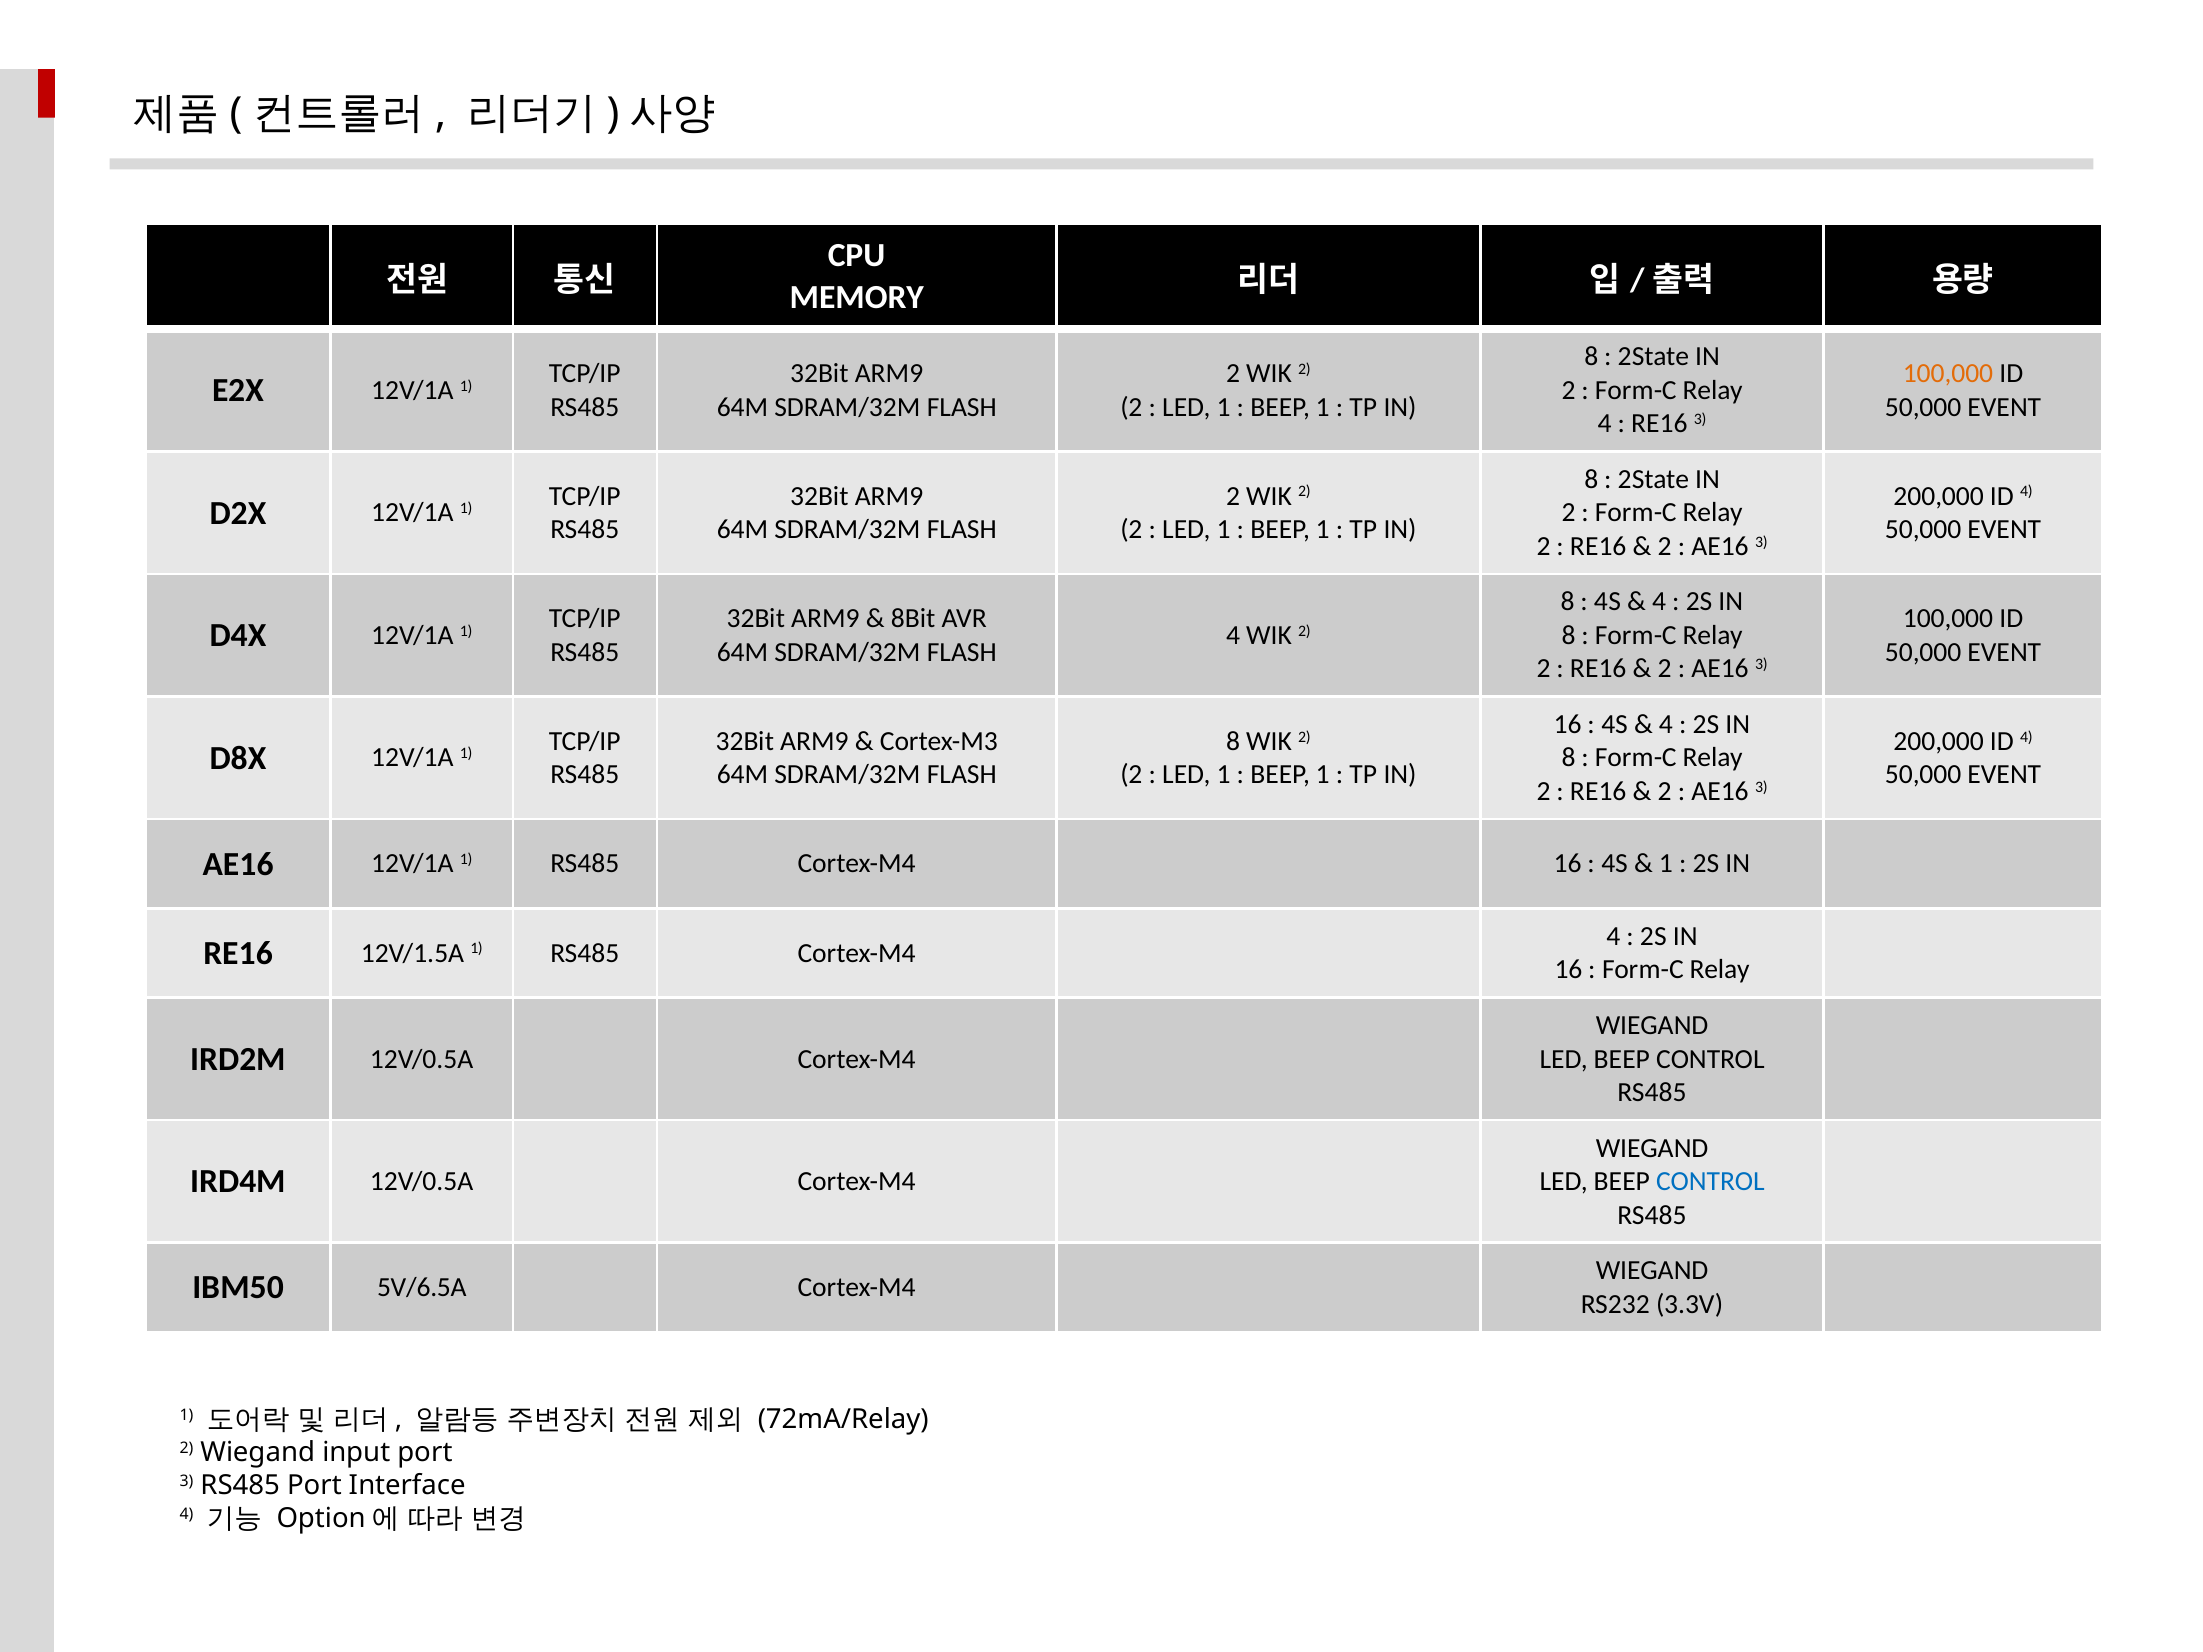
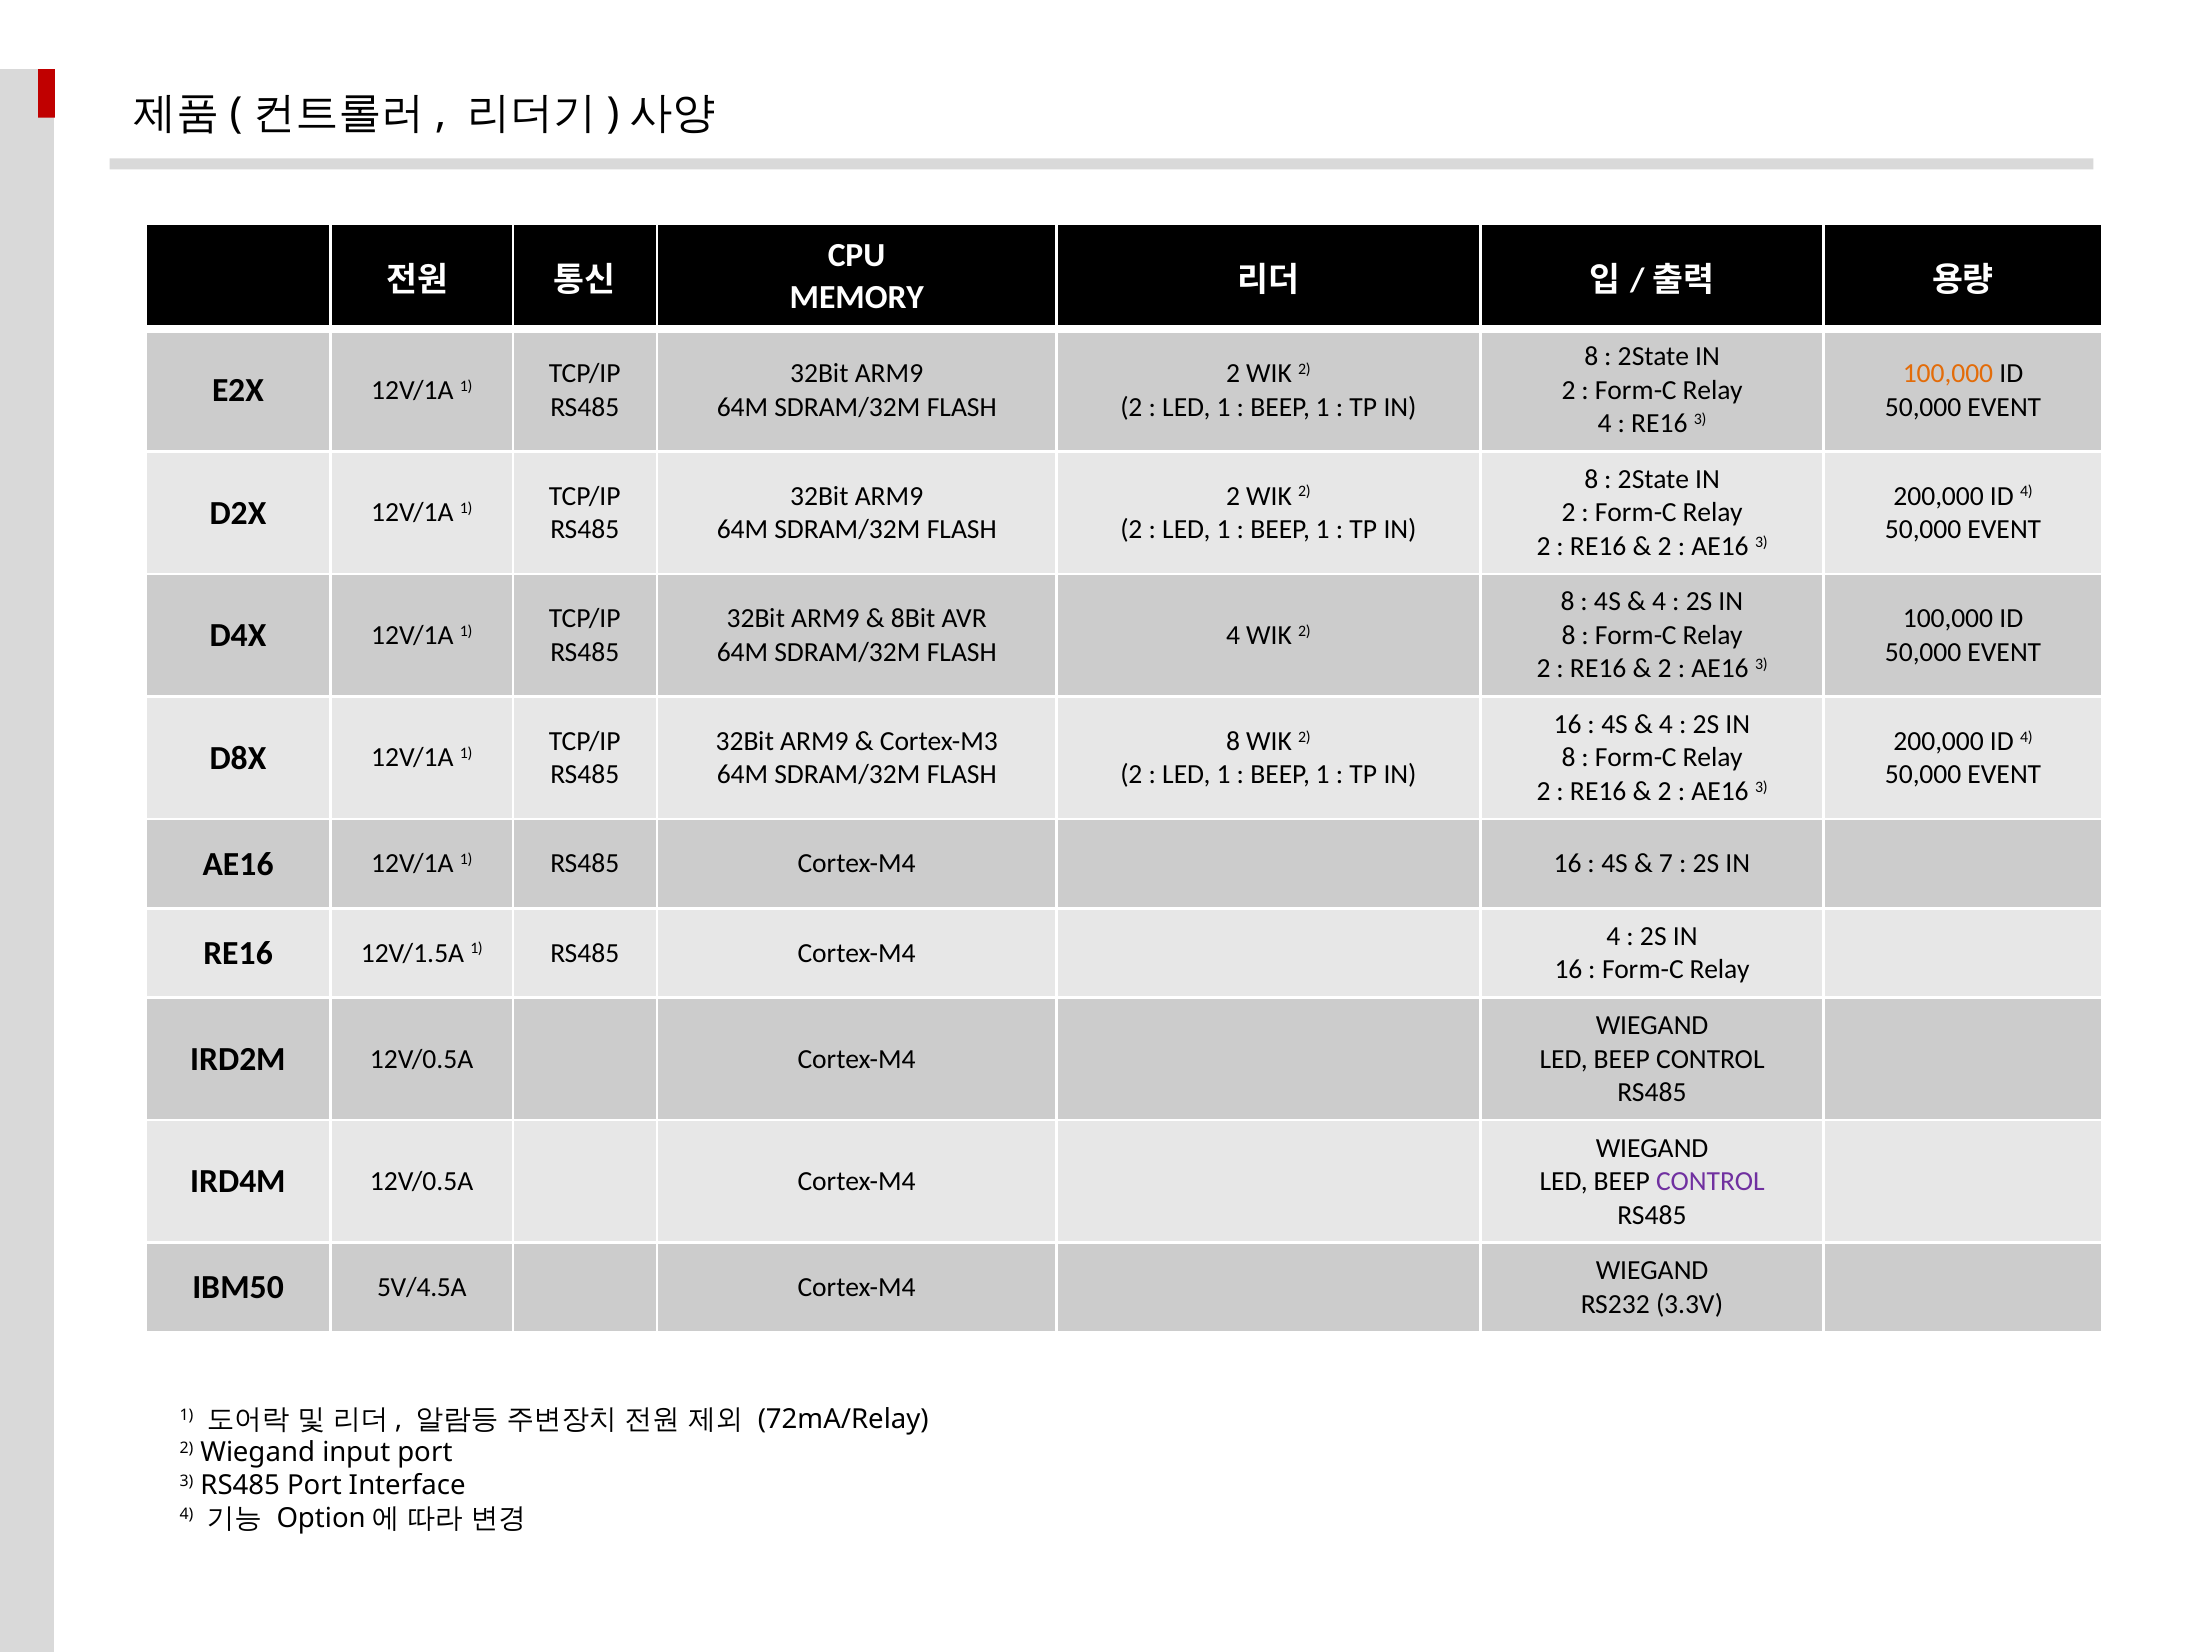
1 at (1666, 864): 1 -> 7
CONTROL at (1710, 1182) colour: blue -> purple
5V/6.5A: 5V/6.5A -> 5V/4.5A
